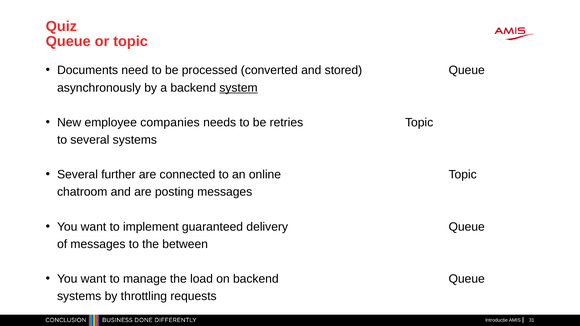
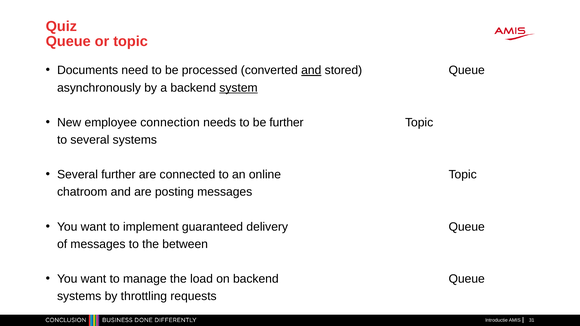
and at (311, 70) underline: none -> present
companies: companies -> connection
be retries: retries -> further
